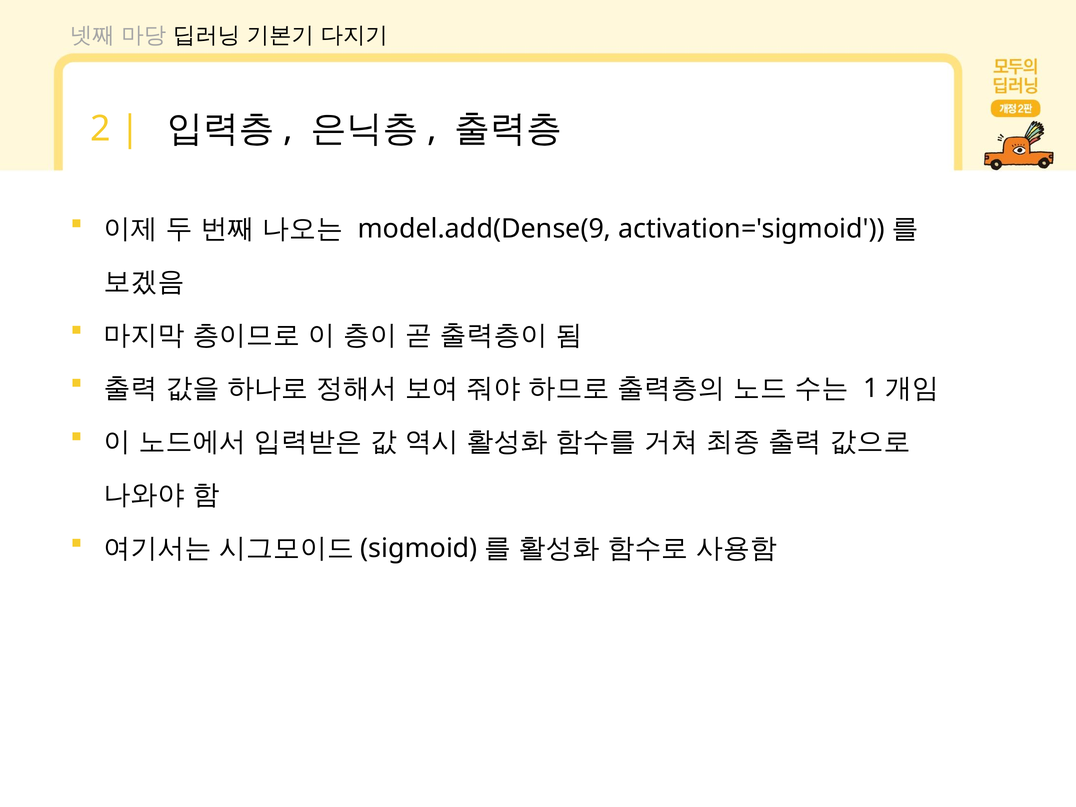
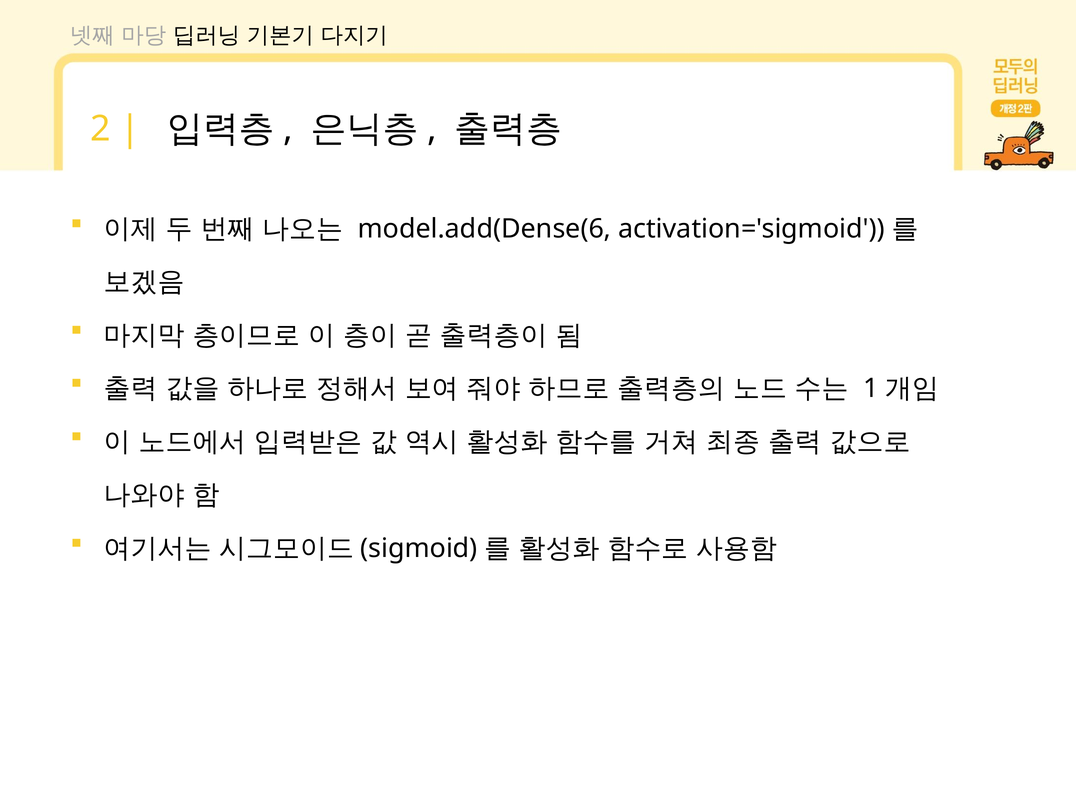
model.add(Dense(9: model.add(Dense(9 -> model.add(Dense(6
